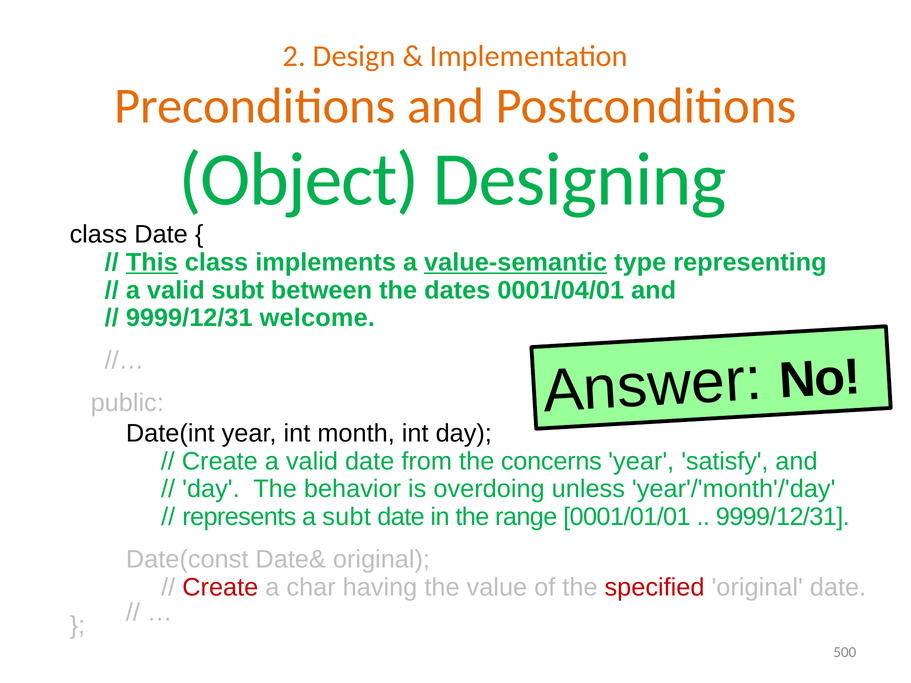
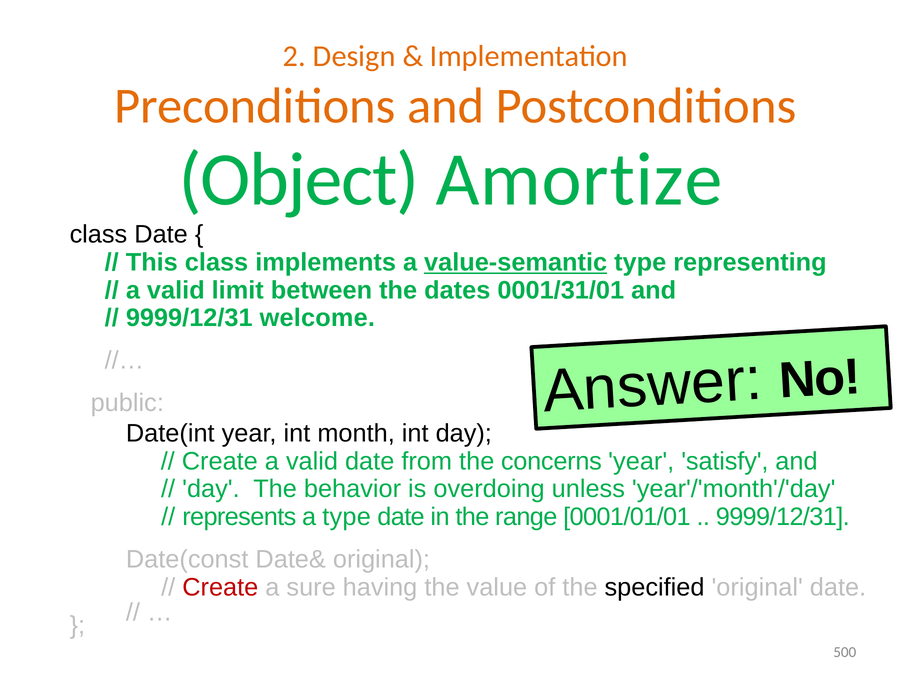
Designing: Designing -> Amortize
This underline: present -> none
valid subt: subt -> limit
0001/04/01: 0001/04/01 -> 0001/31/01
a subt: subt -> type
char: char -> sure
specified colour: red -> black
